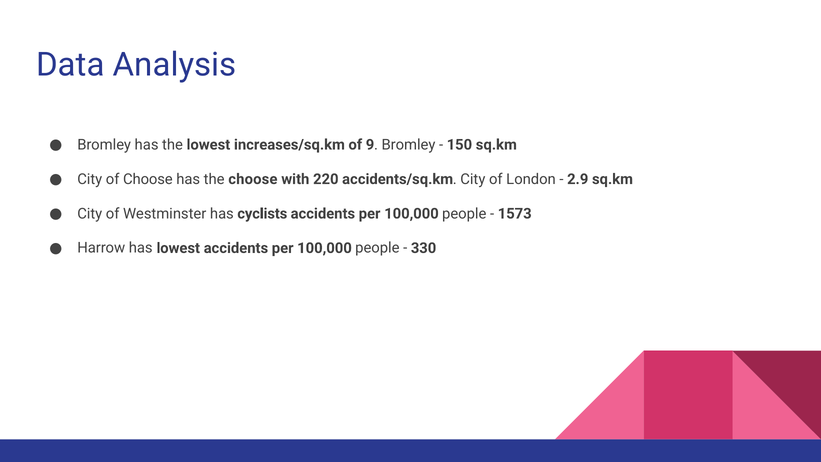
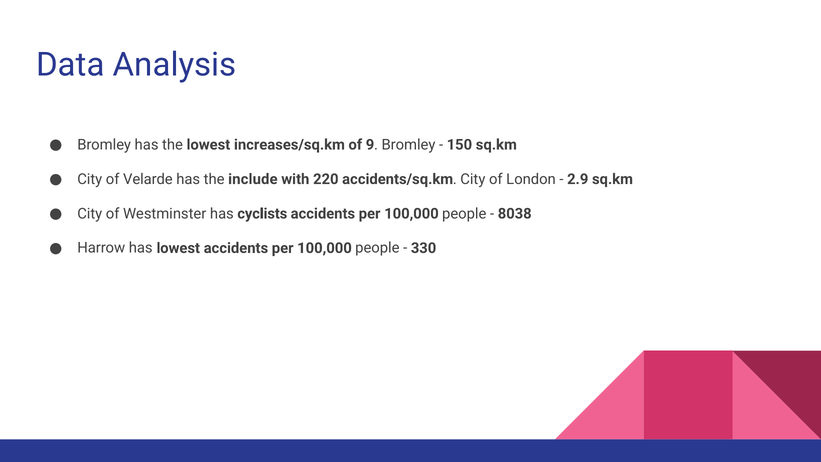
of Choose: Choose -> Velarde
the choose: choose -> include
1573: 1573 -> 8038
